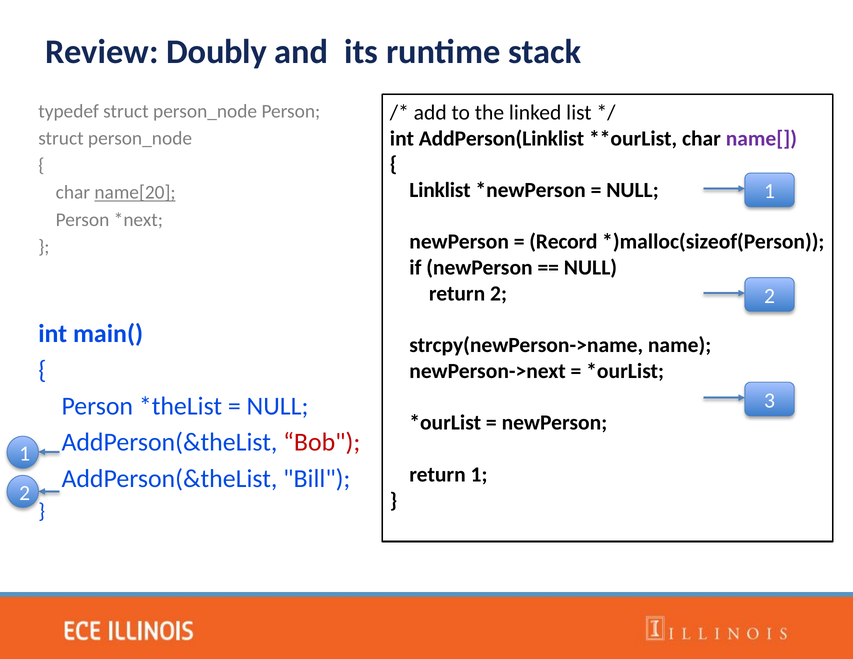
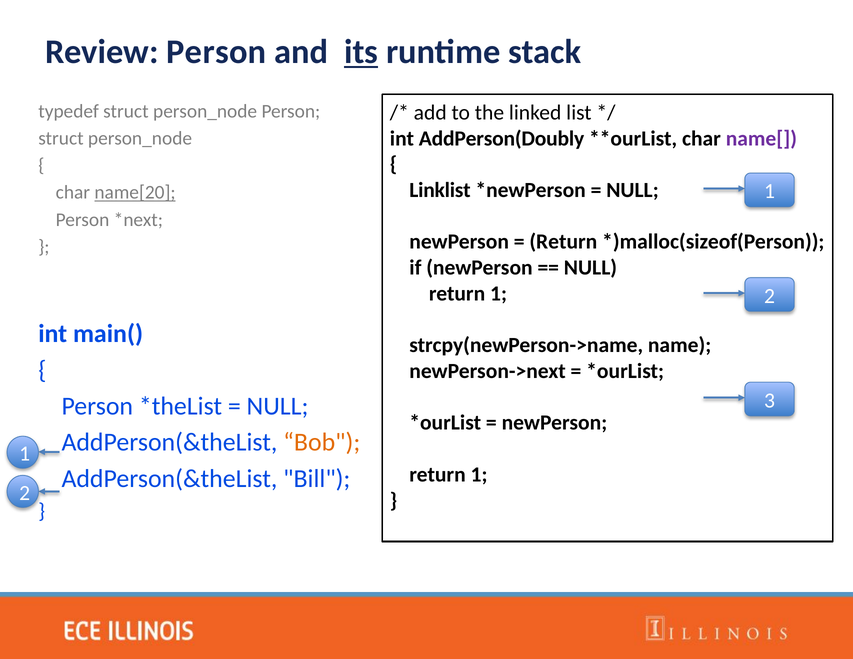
Review Doubly: Doubly -> Person
its underline: none -> present
AddPerson(Linklist: AddPerson(Linklist -> AddPerson(Doubly
Record at (563, 242): Record -> Return
2 at (499, 294): 2 -> 1
Bob colour: red -> orange
